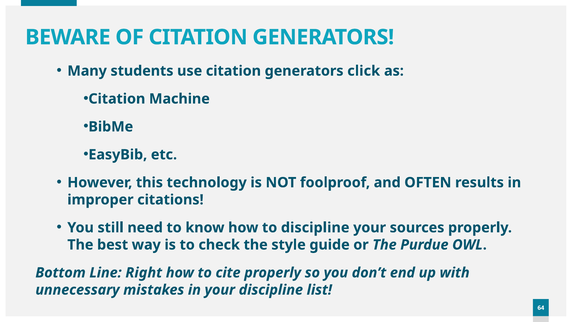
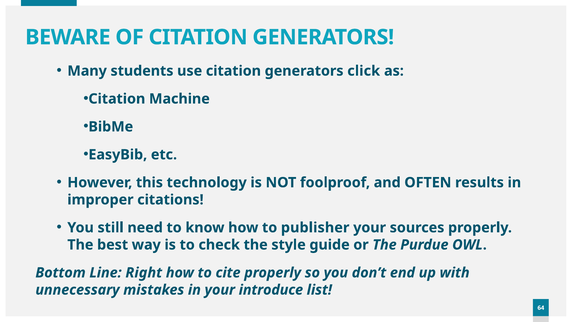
to discipline: discipline -> publisher
your discipline: discipline -> introduce
